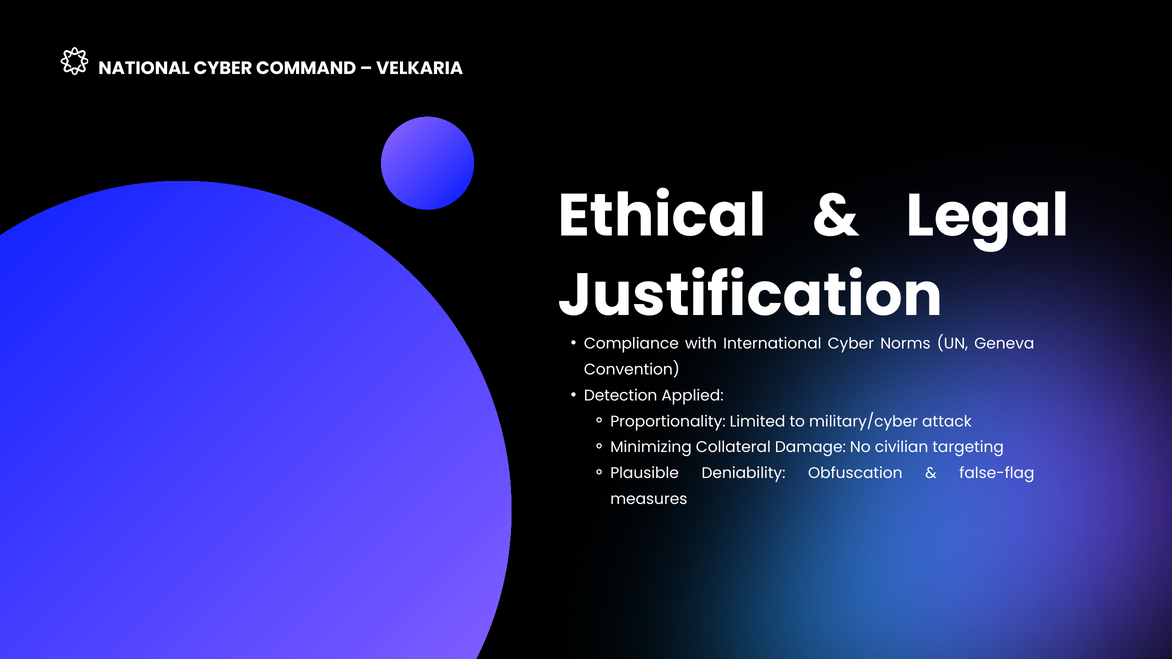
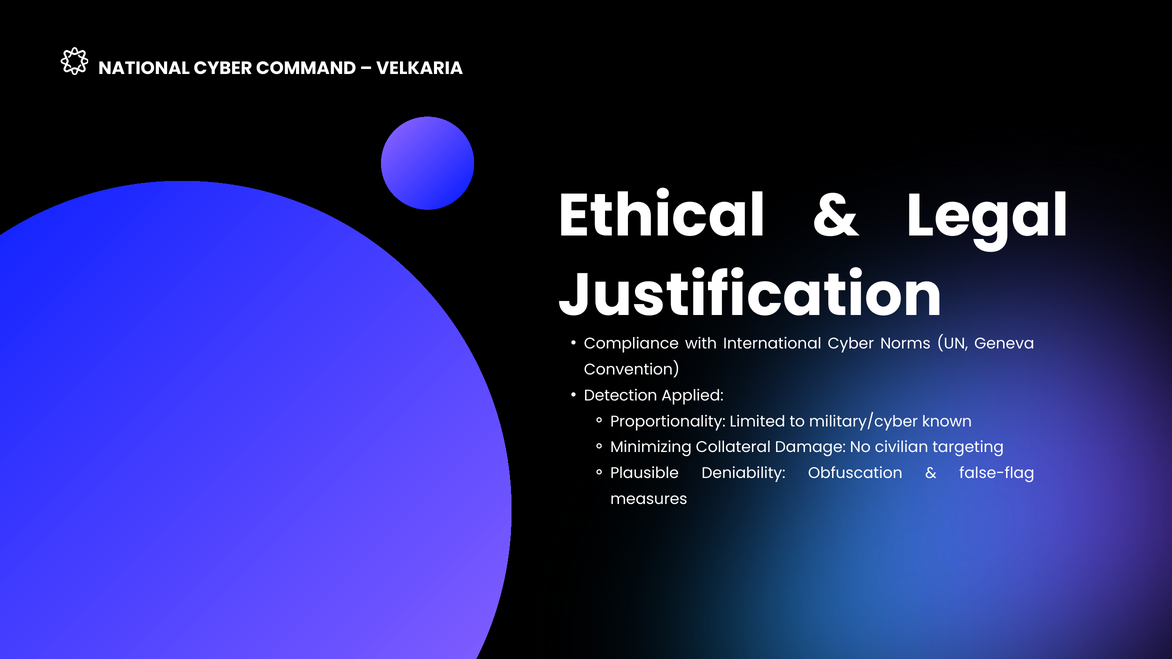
attack: attack -> known
